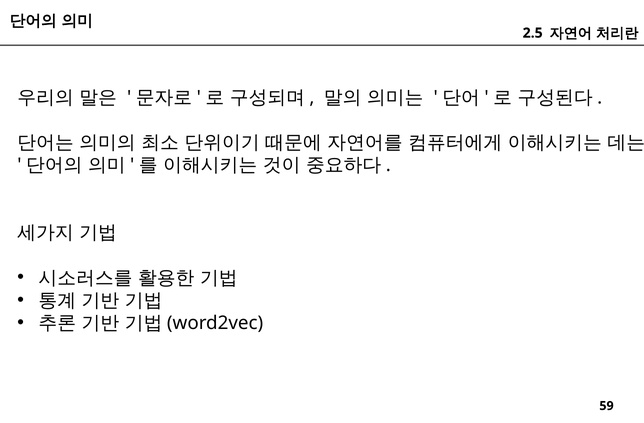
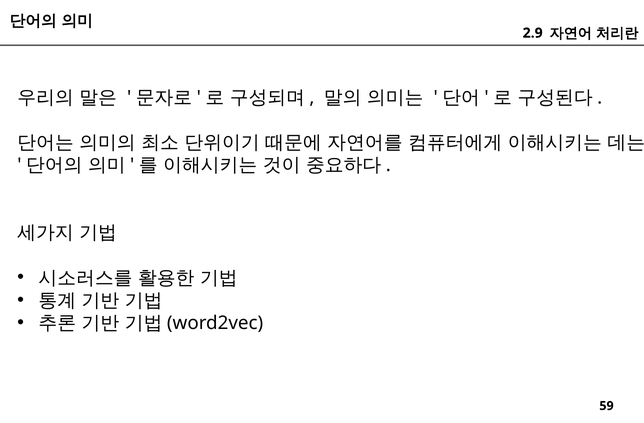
2.5: 2.5 -> 2.9
